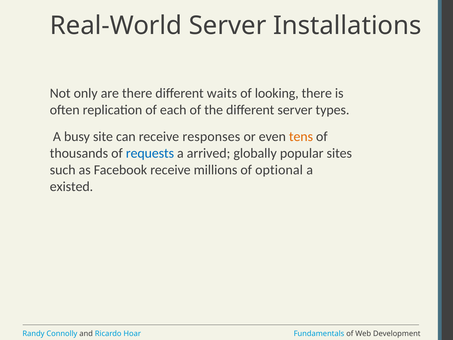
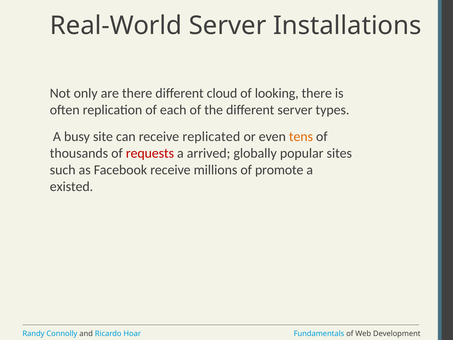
waits: waits -> cloud
responses: responses -> replicated
requests colour: blue -> red
optional: optional -> promote
